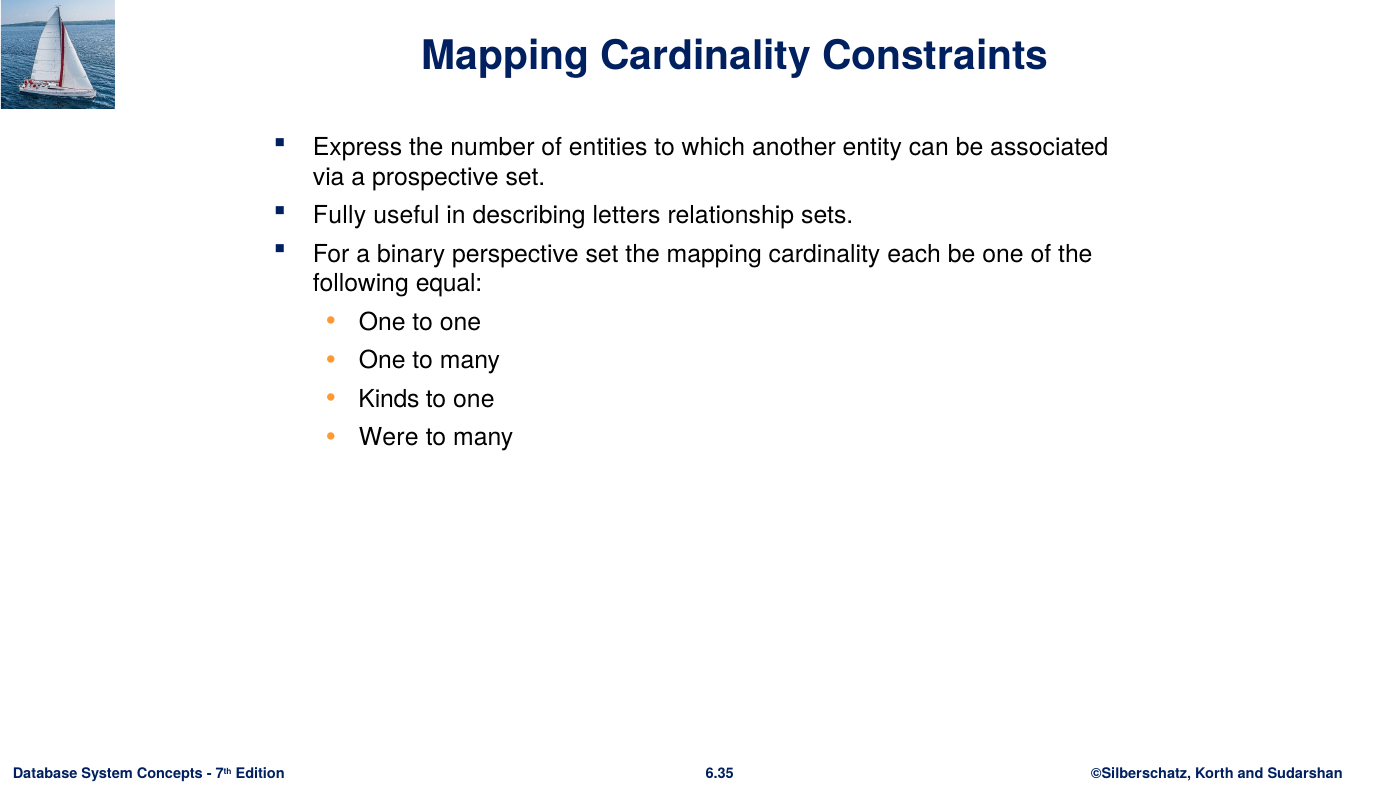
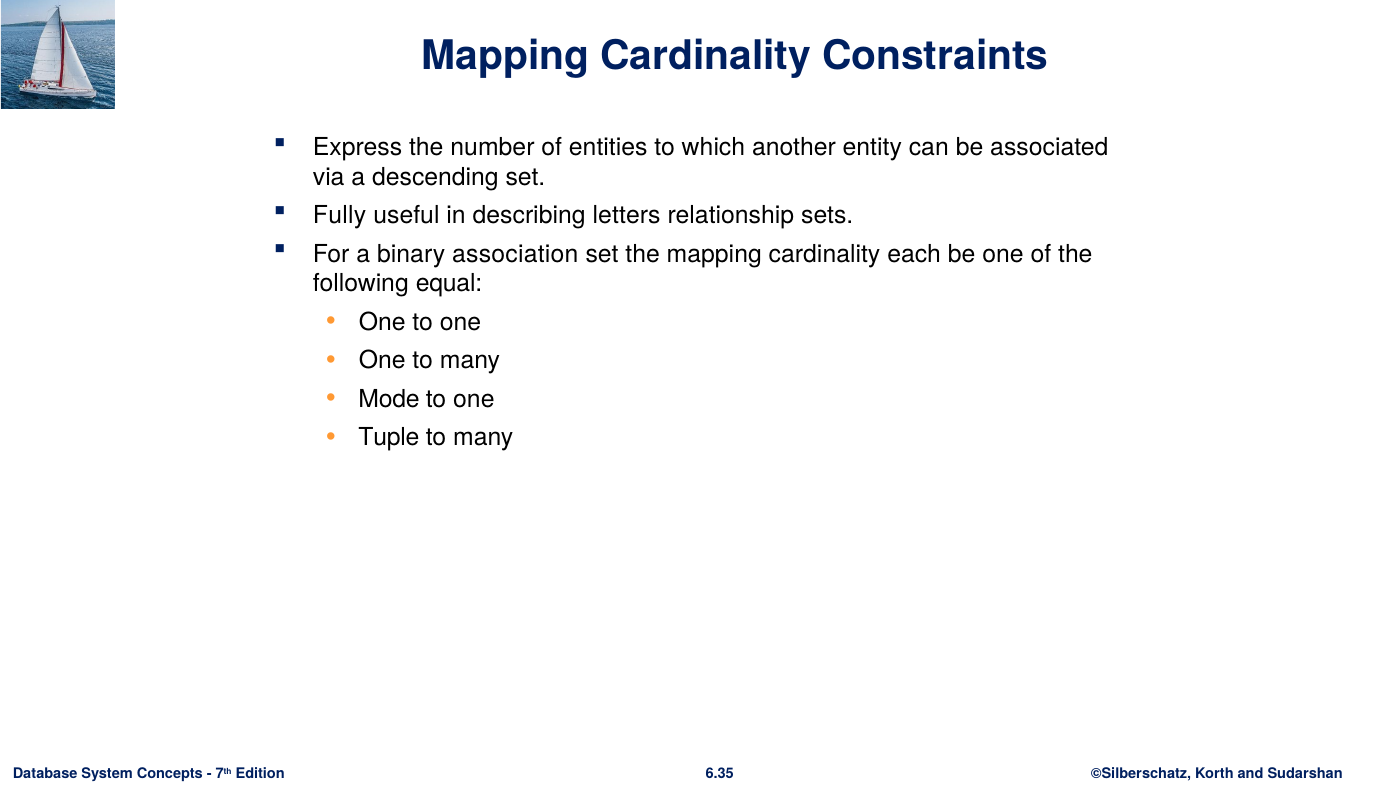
prospective: prospective -> descending
perspective: perspective -> association
Kinds: Kinds -> Mode
Were: Were -> Tuple
